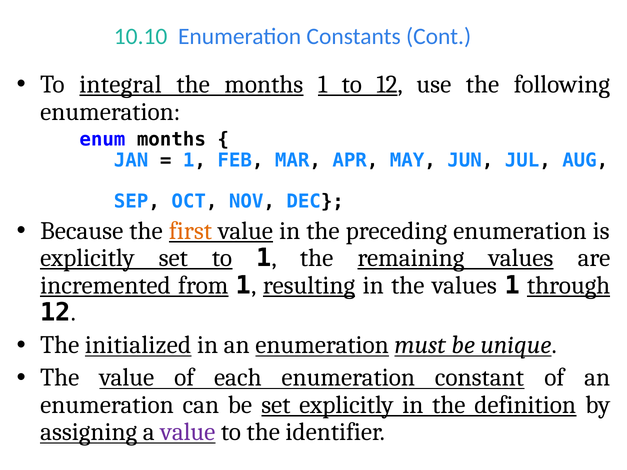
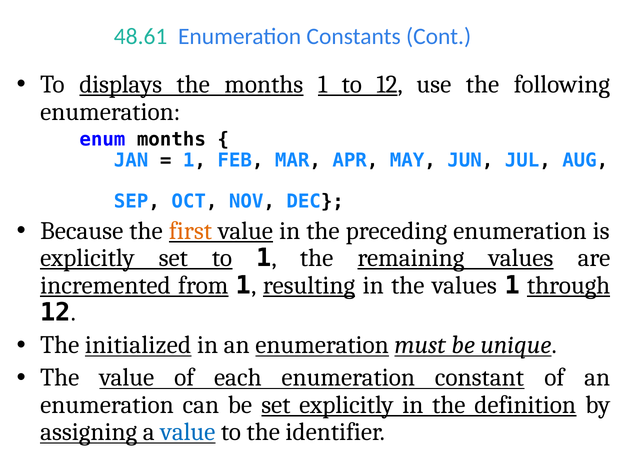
10.10: 10.10 -> 48.61
integral: integral -> displays
value at (188, 432) colour: purple -> blue
